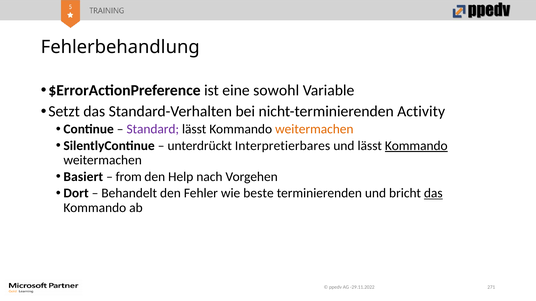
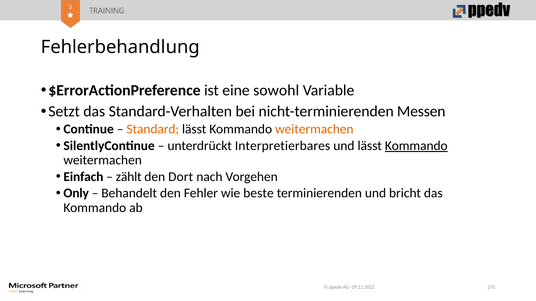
Activity: Activity -> Messen
Standard colour: purple -> orange
Basiert: Basiert -> Einfach
from: from -> zählt
Help: Help -> Dort
Dort: Dort -> Only
das at (433, 194) underline: present -> none
